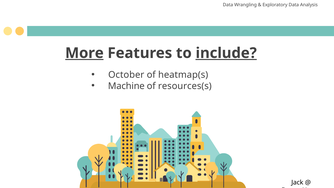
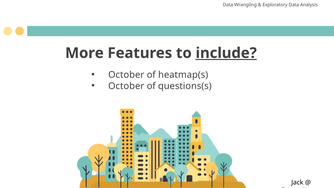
More underline: present -> none
Machine at (126, 86): Machine -> October
resources(s: resources(s -> questions(s
